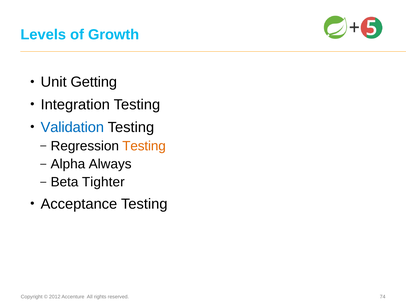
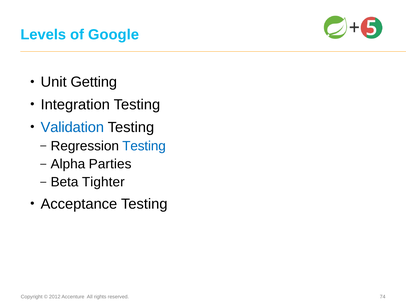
Growth: Growth -> Google
Testing at (144, 146) colour: orange -> blue
Always: Always -> Parties
